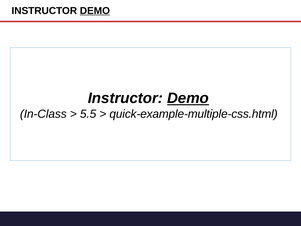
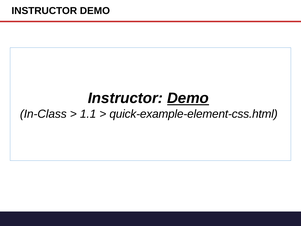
DEMO at (95, 11) underline: present -> none
5.5: 5.5 -> 1.1
quick-example-multiple-css.html: quick-example-multiple-css.html -> quick-example-element-css.html
